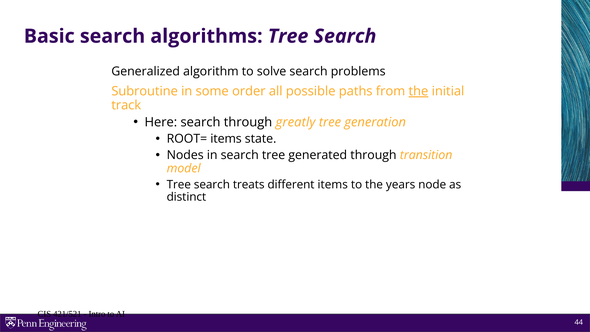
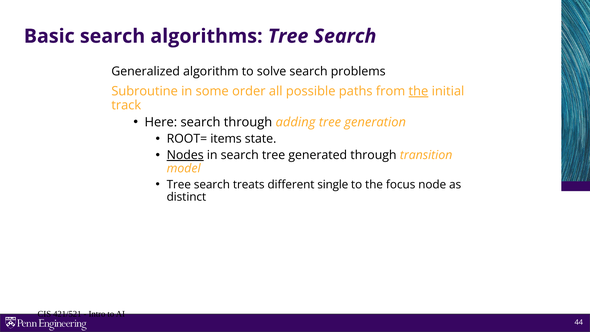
greatly: greatly -> adding
Nodes underline: none -> present
different items: items -> single
years: years -> focus
